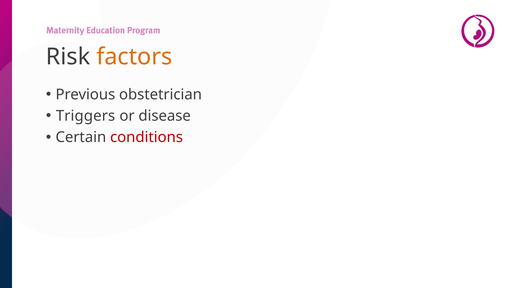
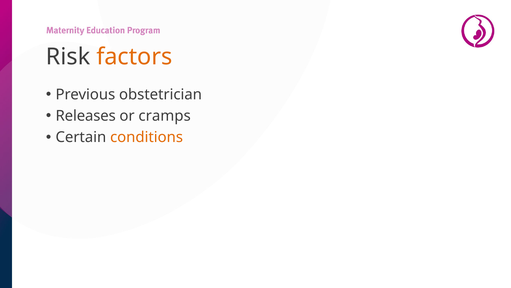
Triggers: Triggers -> Releases
disease: disease -> cramps
conditions colour: red -> orange
